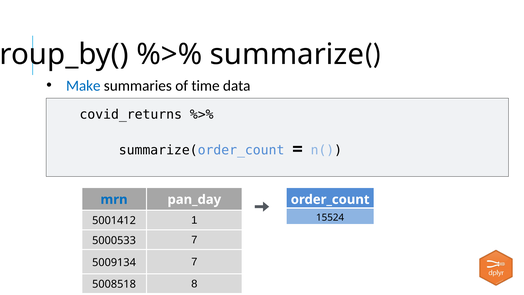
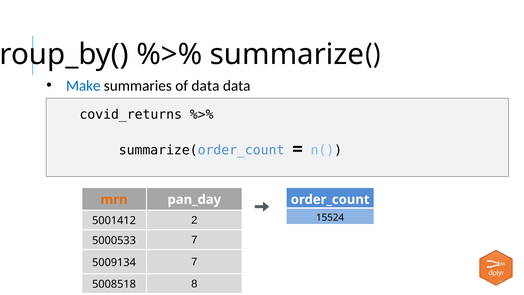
of time: time -> data
mrn colour: blue -> orange
1: 1 -> 2
